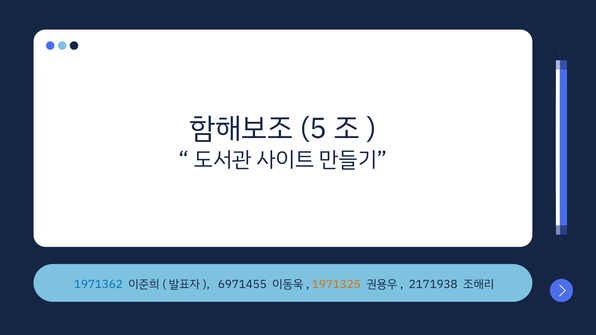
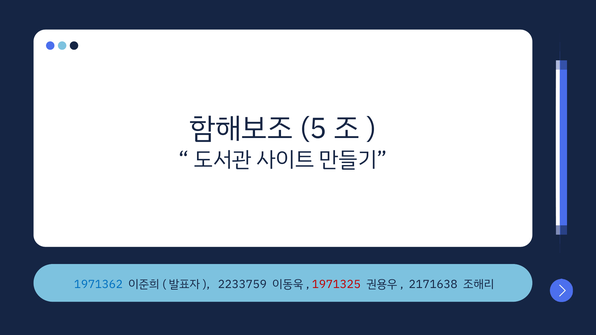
6971455: 6971455 -> 2233759
1971325 colour: orange -> red
2171938: 2171938 -> 2171638
